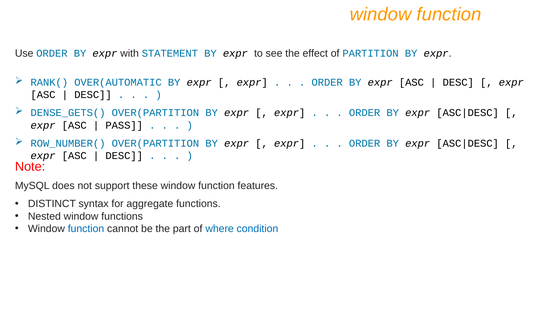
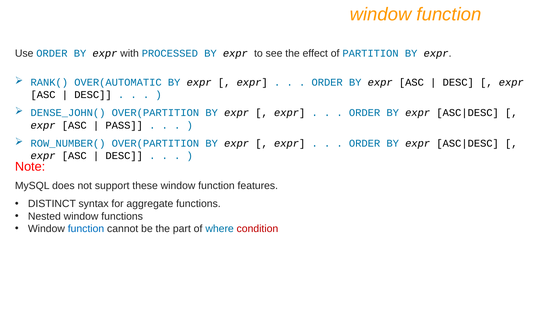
STATEMENT: STATEMENT -> PROCESSED
DENSE_GETS(: DENSE_GETS( -> DENSE_JOHN(
condition colour: blue -> red
